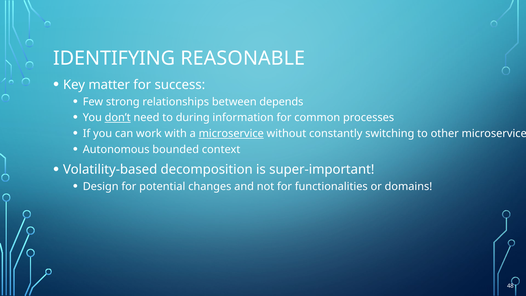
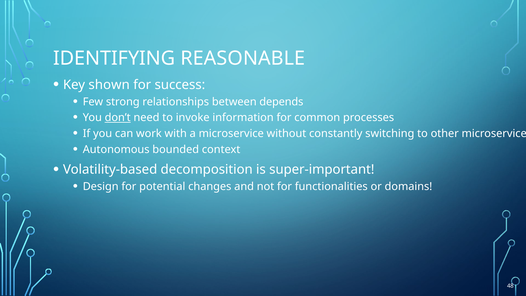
matter: matter -> shown
during: during -> invoke
microservice underline: present -> none
